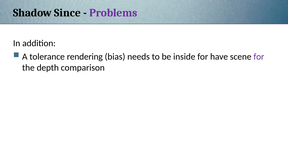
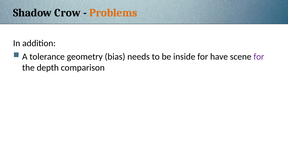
Since: Since -> Crow
Problems colour: purple -> orange
rendering: rendering -> geometry
